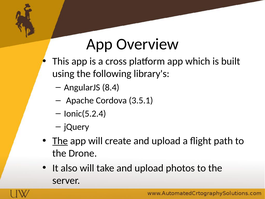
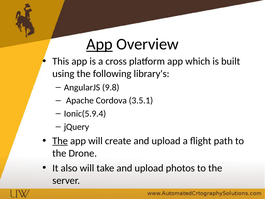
App at (99, 44) underline: none -> present
8.4: 8.4 -> 9.8
Ionic(5.2.4: Ionic(5.2.4 -> Ionic(5.9.4
